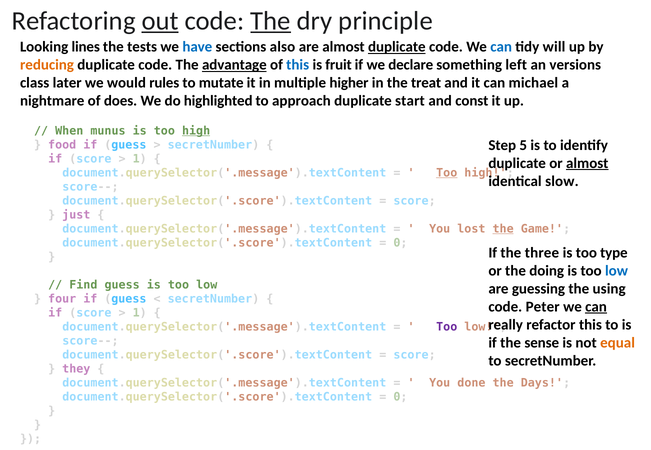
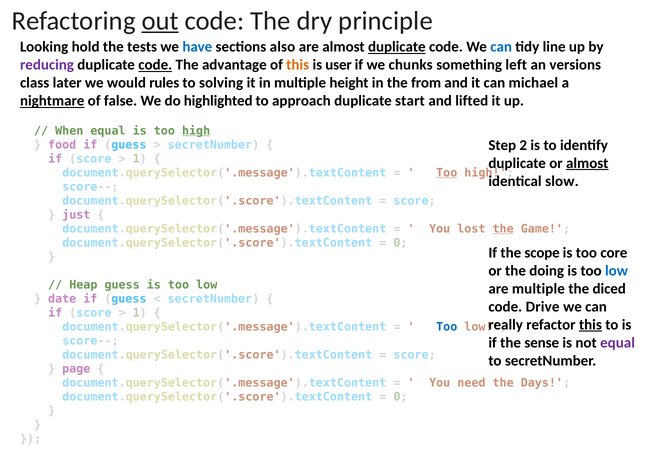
The at (271, 21) underline: present -> none
lines: lines -> hold
will: will -> line
reducing colour: orange -> purple
code at (155, 65) underline: none -> present
advantage underline: present -> none
this at (298, 65) colour: blue -> orange
fruit: fruit -> user
declare: declare -> chunks
mutate: mutate -> solving
higher: higher -> height
treat: treat -> from
nightmare underline: none -> present
does: does -> false
const: const -> lifted
When munus: munus -> equal
5: 5 -> 2
three: three -> scope
type: type -> core
Find: Find -> Heap
are guessing: guessing -> multiple
using: using -> diced
four: four -> date
Peter: Peter -> Drive
can at (596, 307) underline: present -> none
this at (590, 325) underline: none -> present
Too at (447, 327) colour: purple -> blue
equal at (618, 343) colour: orange -> purple
they: they -> page
done: done -> need
